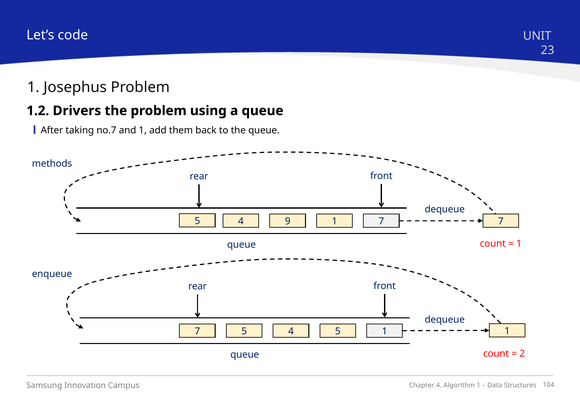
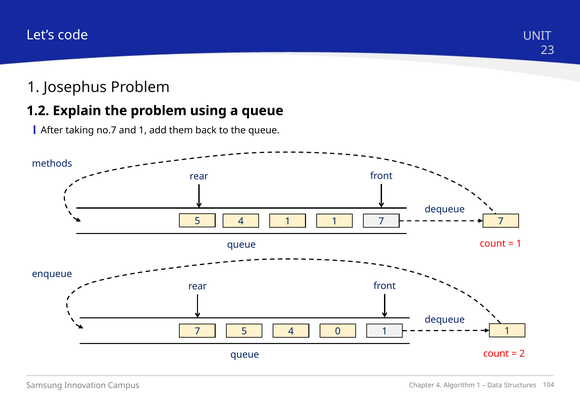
Drivers: Drivers -> Explain
4 9: 9 -> 1
4 5: 5 -> 0
